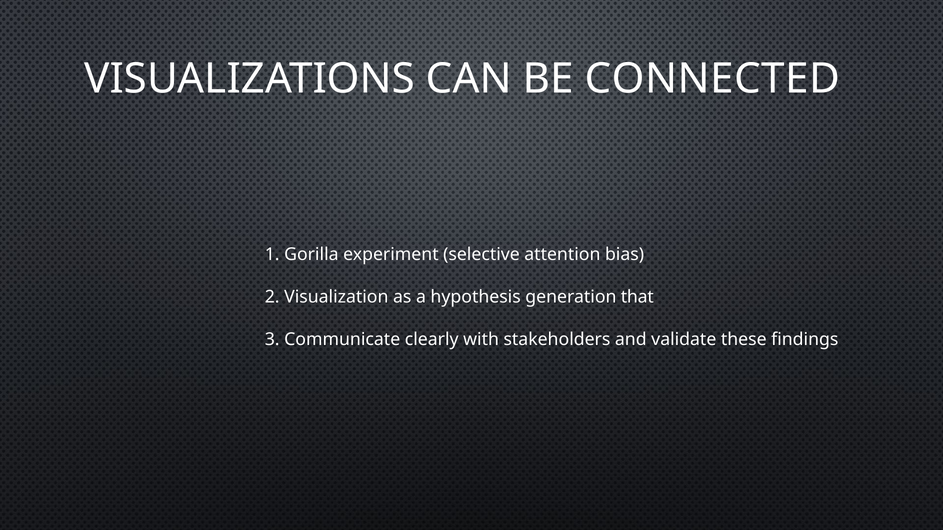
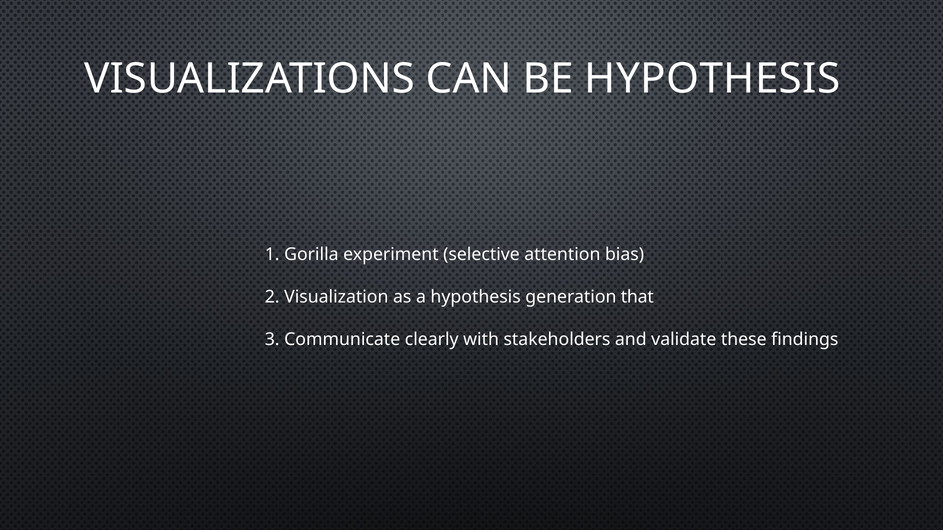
BE CONNECTED: CONNECTED -> HYPOTHESIS
